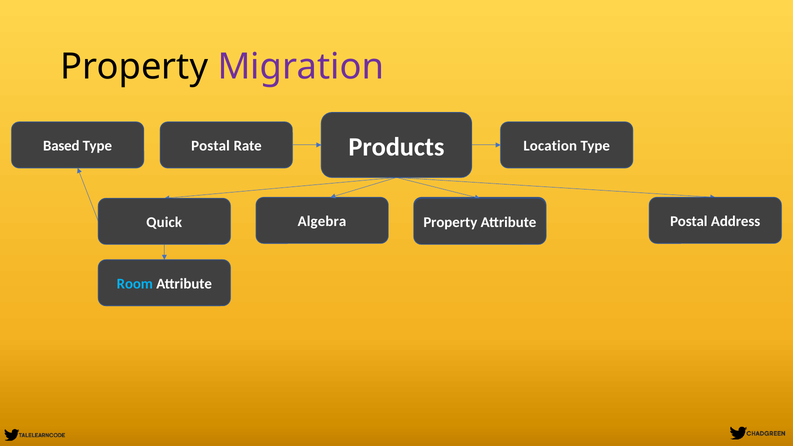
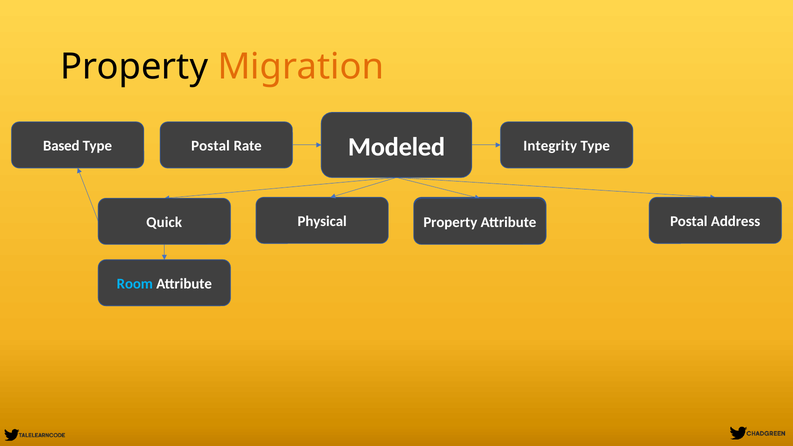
Migration colour: purple -> orange
Products: Products -> Modeled
Location: Location -> Integrity
Algebra: Algebra -> Physical
